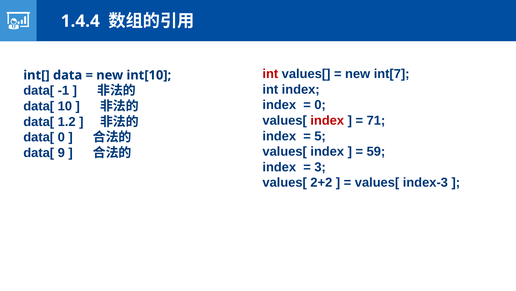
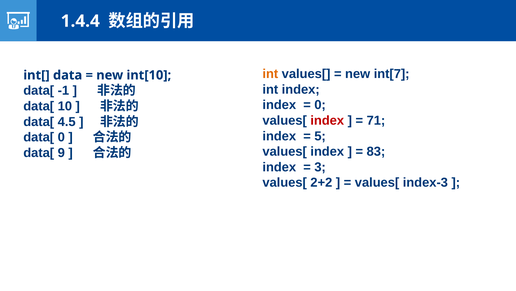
int at (270, 74) colour: red -> orange
1.2: 1.2 -> 4.5
59: 59 -> 83
